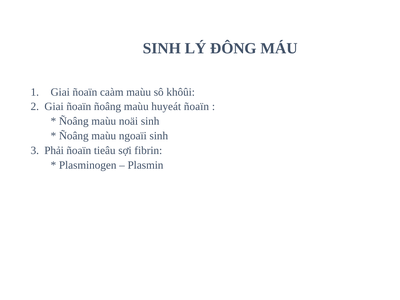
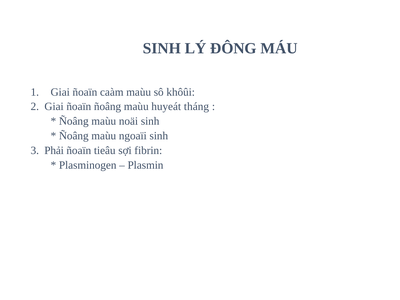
huyeát ñoaïn: ñoaïn -> tháng
